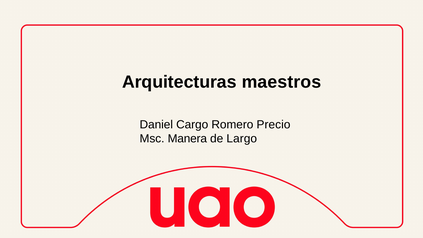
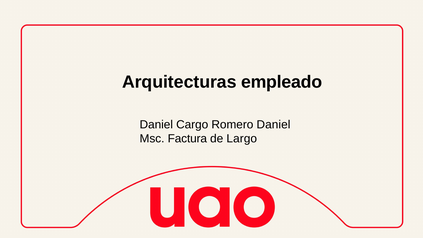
maestros: maestros -> empleado
Romero Precio: Precio -> Daniel
Manera: Manera -> Factura
